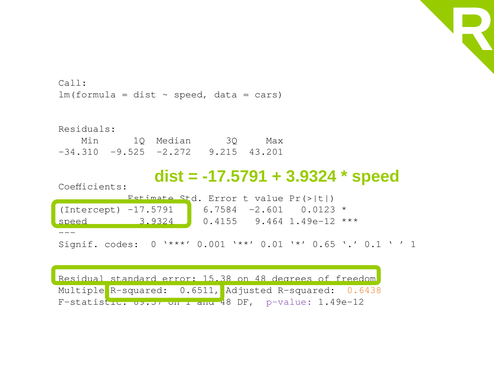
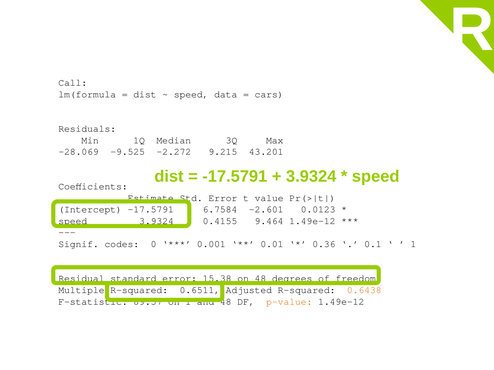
-34.310: -34.310 -> -28.069
0.65: 0.65 -> 0.36
p-value colour: purple -> orange
